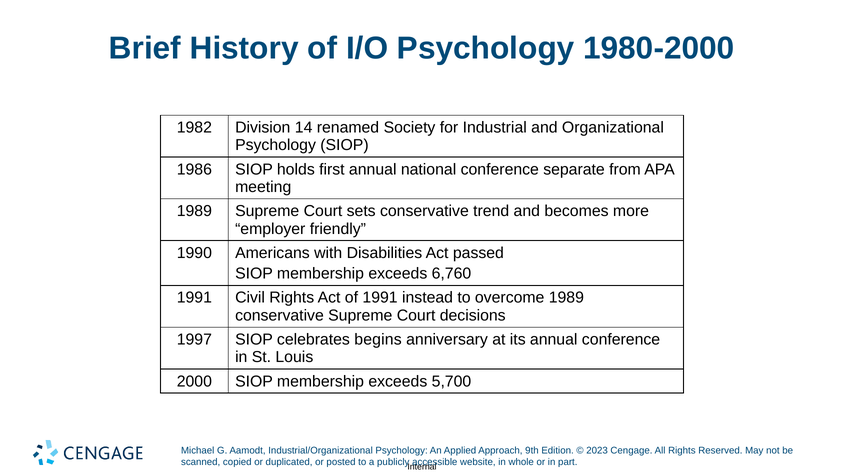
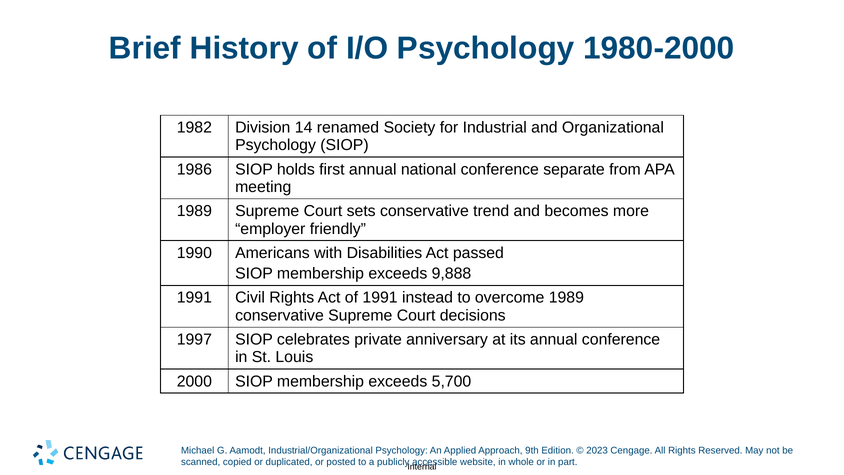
6,760: 6,760 -> 9,888
begins: begins -> private
